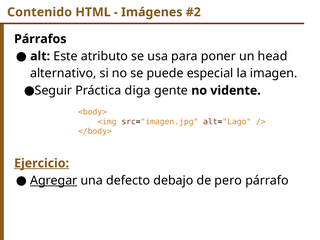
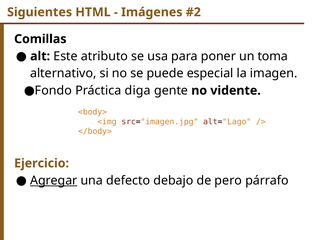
Contenido: Contenido -> Siguientes
Párrafos: Párrafos -> Comillas
head: head -> toma
Seguir: Seguir -> Fondo
Ejercicio underline: present -> none
